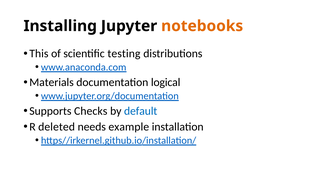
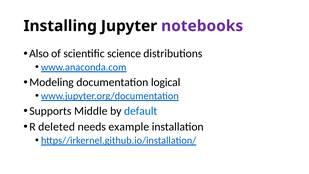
notebooks colour: orange -> purple
This: This -> Also
testing: testing -> science
Materials: Materials -> Modeling
Checks: Checks -> Middle
